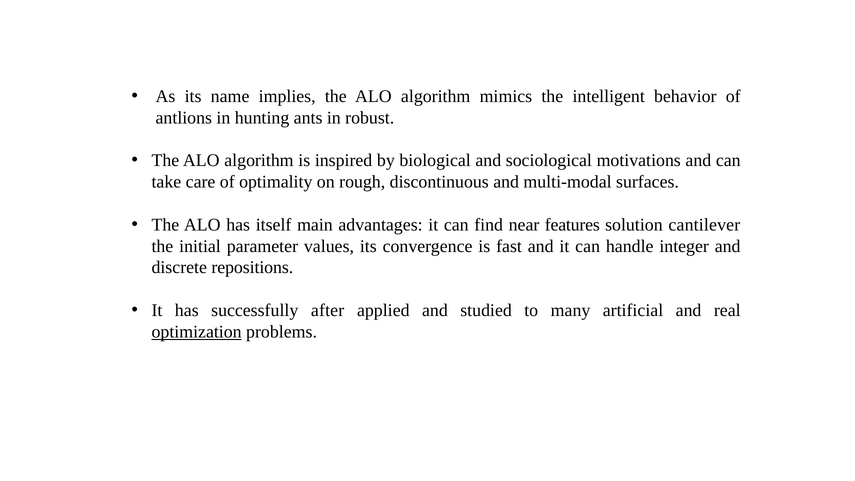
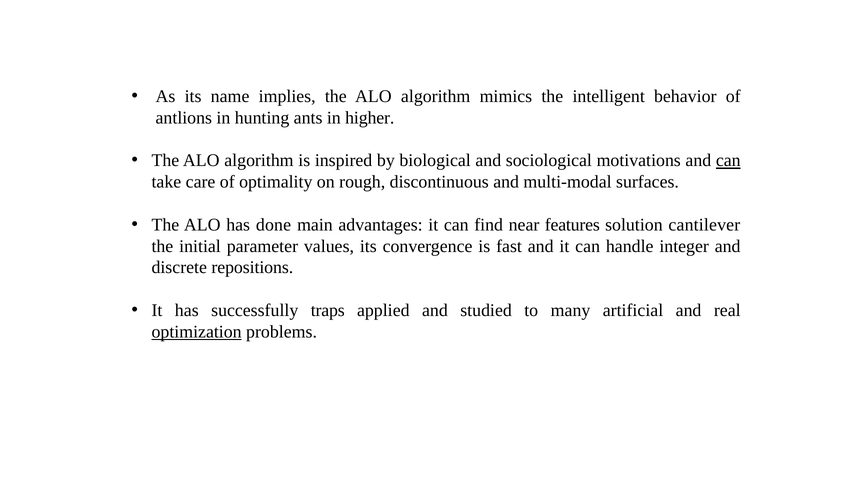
robust: robust -> higher
can at (728, 161) underline: none -> present
itself: itself -> done
after: after -> traps
